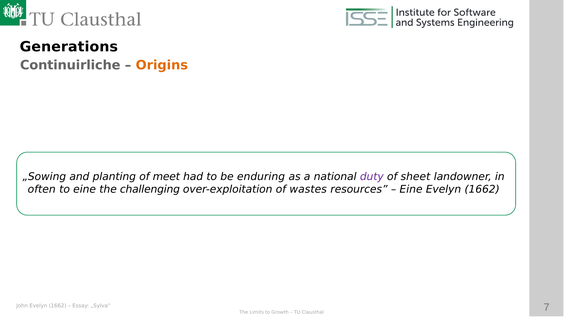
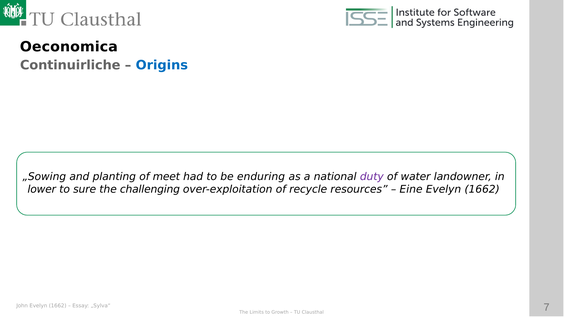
Generations: Generations -> Oeconomica
Origins colour: orange -> blue
sheet: sheet -> water
often: often -> lower
to eine: eine -> sure
wastes: wastes -> recycle
